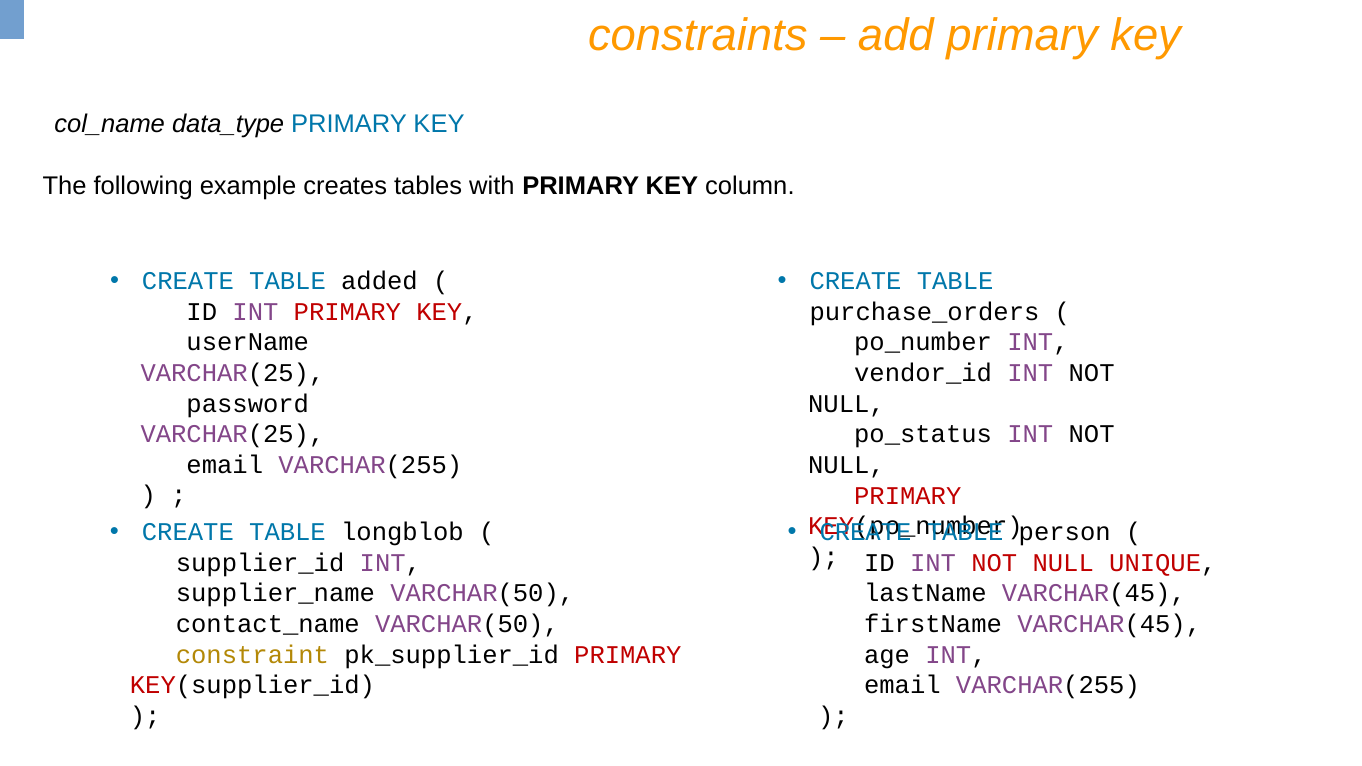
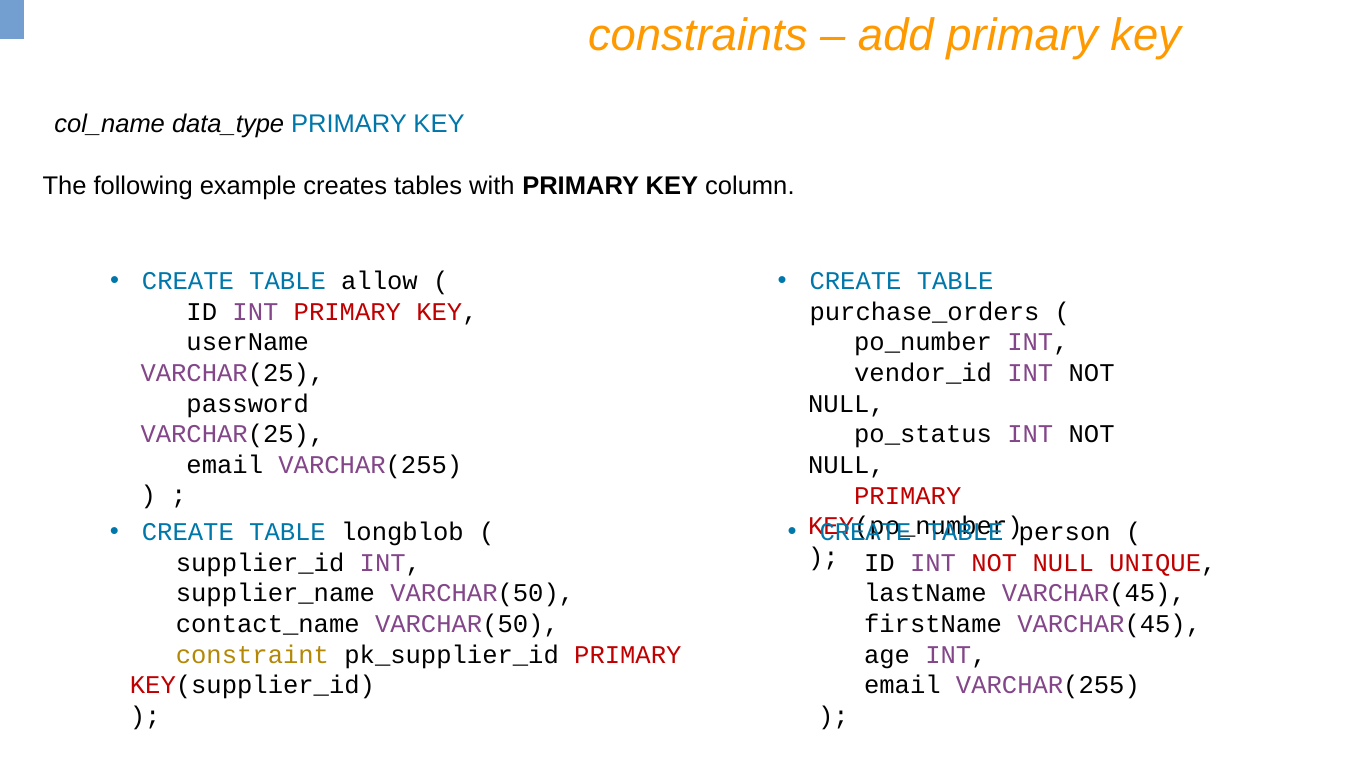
added: added -> allow
